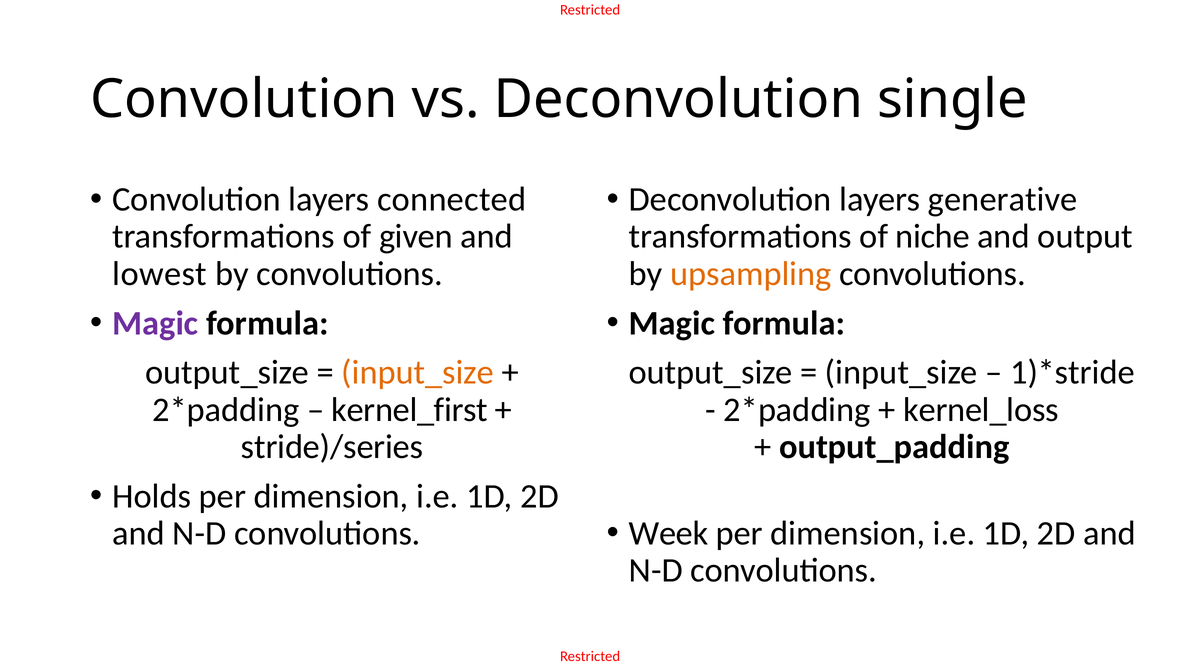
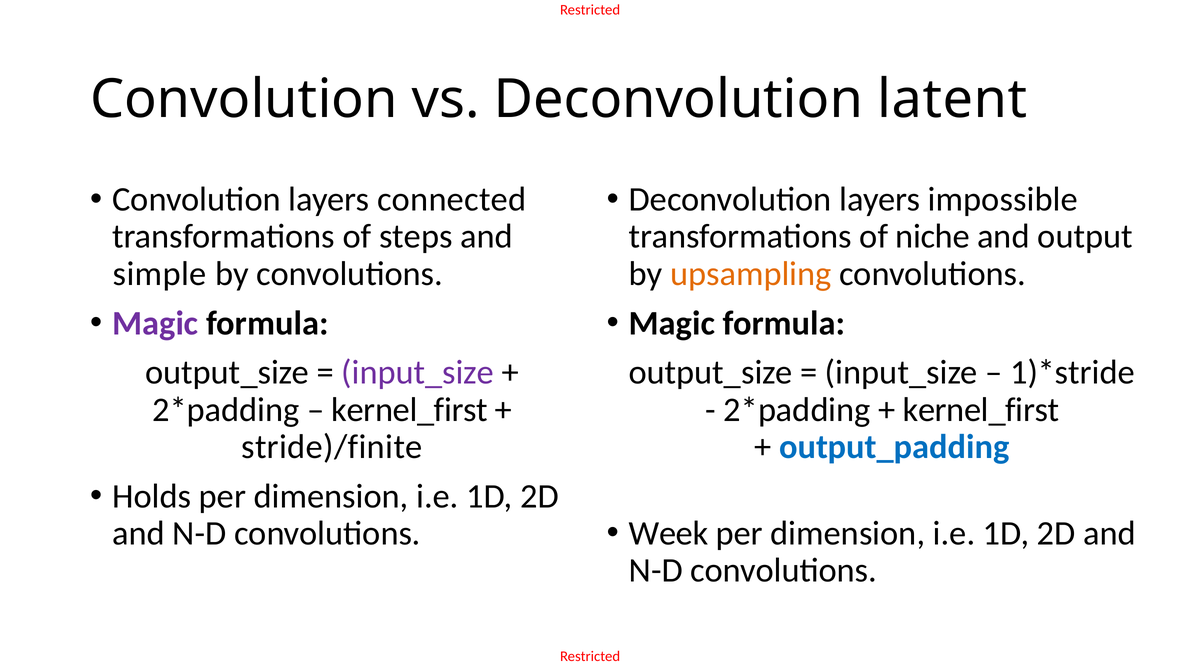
single: single -> latent
generative: generative -> impossible
given: given -> steps
lowest: lowest -> simple
input_size at (418, 373) colour: orange -> purple
kernel_loss at (981, 410): kernel_loss -> kernel_first
stride)/series: stride)/series -> stride)/finite
output_padding colour: black -> blue
